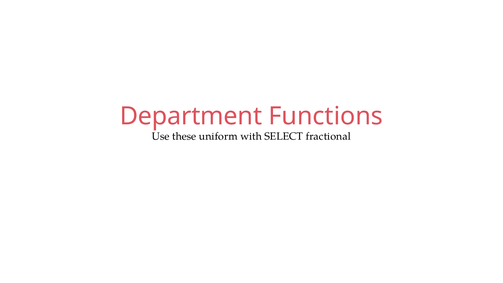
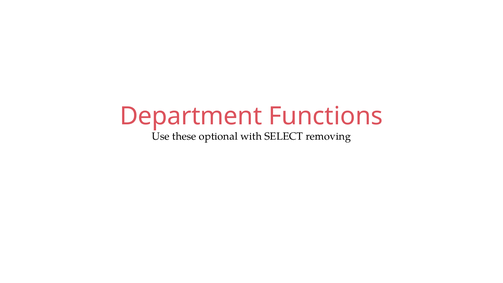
uniform: uniform -> optional
fractional: fractional -> removing
